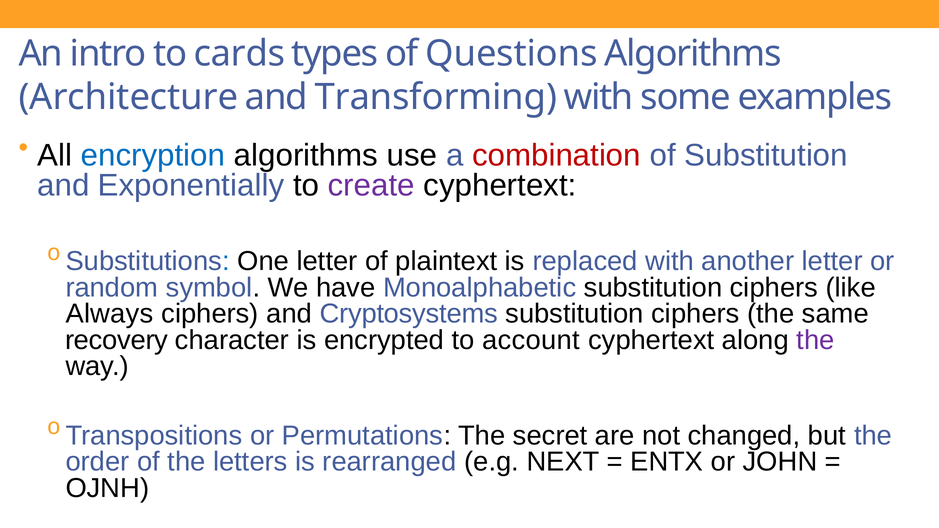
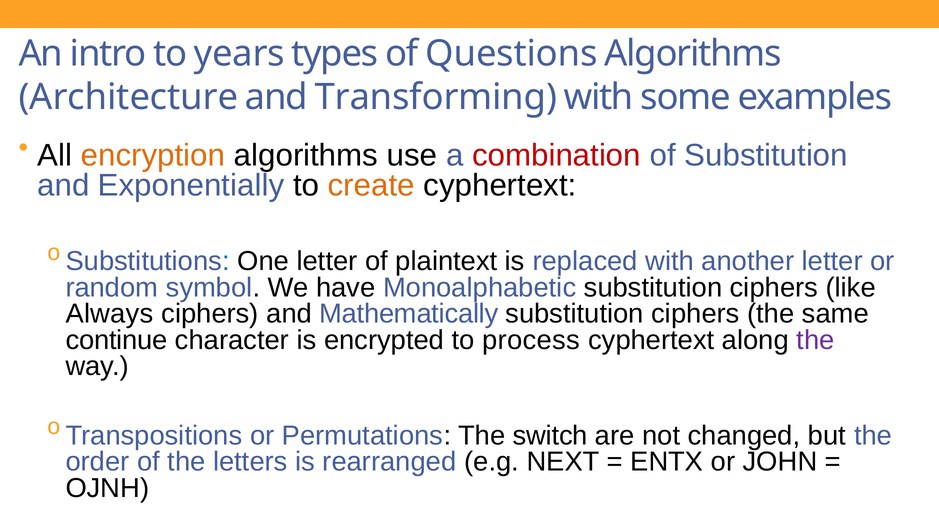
cards: cards -> years
encryption colour: blue -> orange
create colour: purple -> orange
Cryptosystems: Cryptosystems -> Mathematically
recovery: recovery -> continue
account: account -> process
secret: secret -> switch
